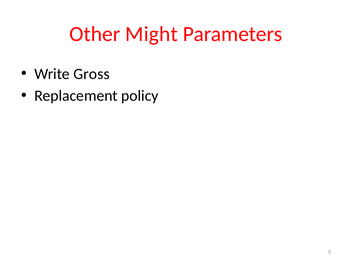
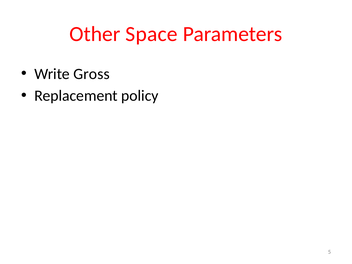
Might: Might -> Space
